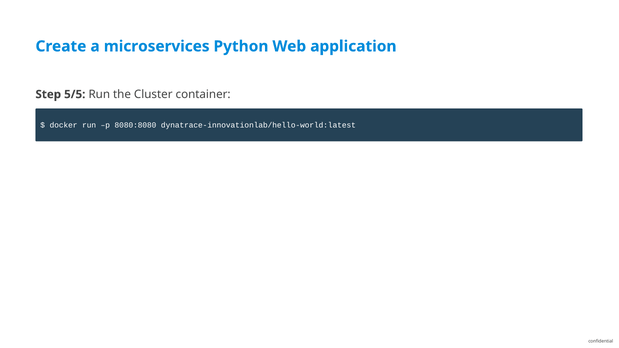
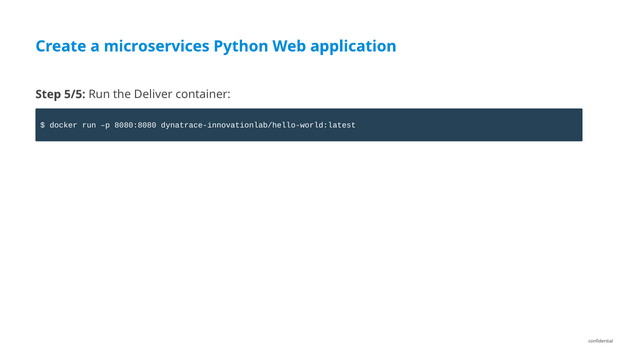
Cluster: Cluster -> Deliver
